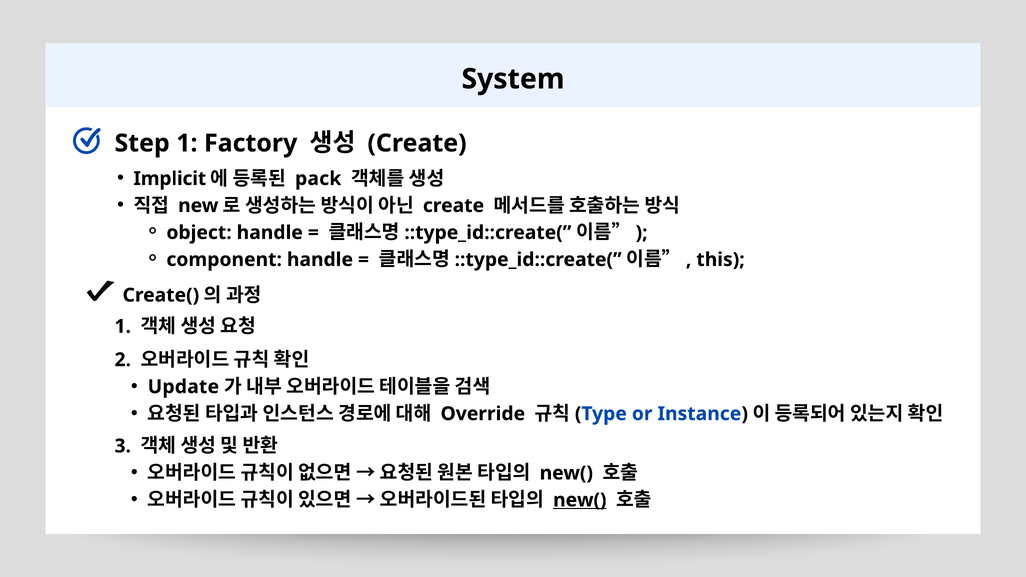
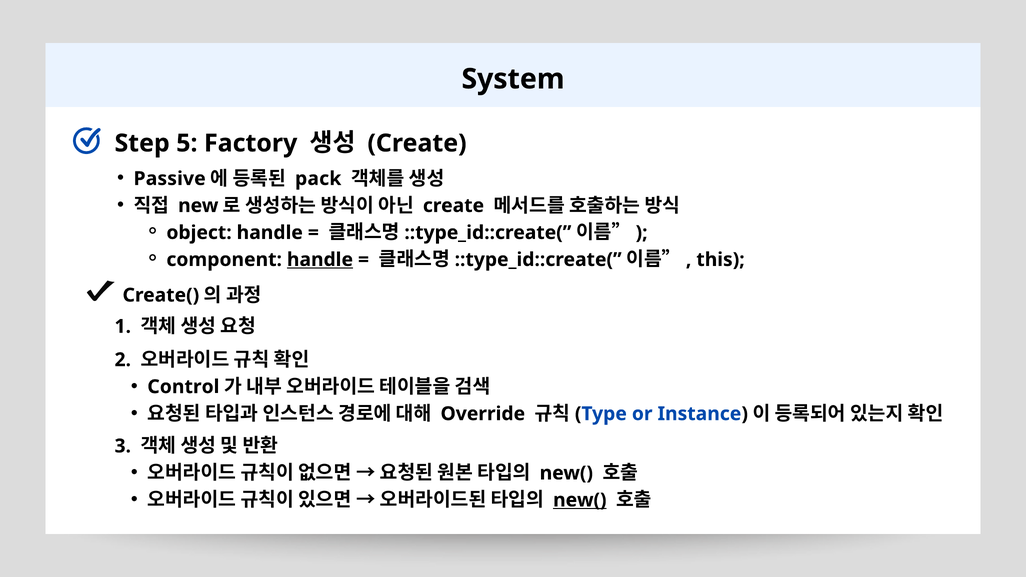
Step 1: 1 -> 5
Implicit: Implicit -> Passive
handle at (320, 260) underline: none -> present
Update: Update -> Control
